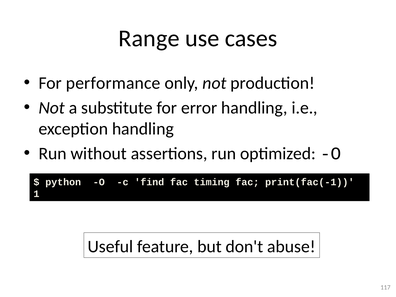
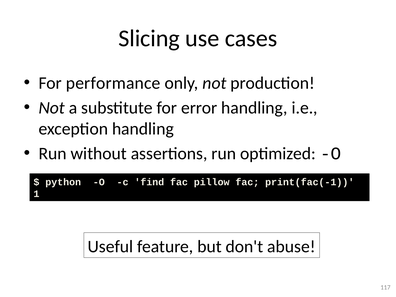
Range: Range -> Slicing
timing: timing -> pillow
